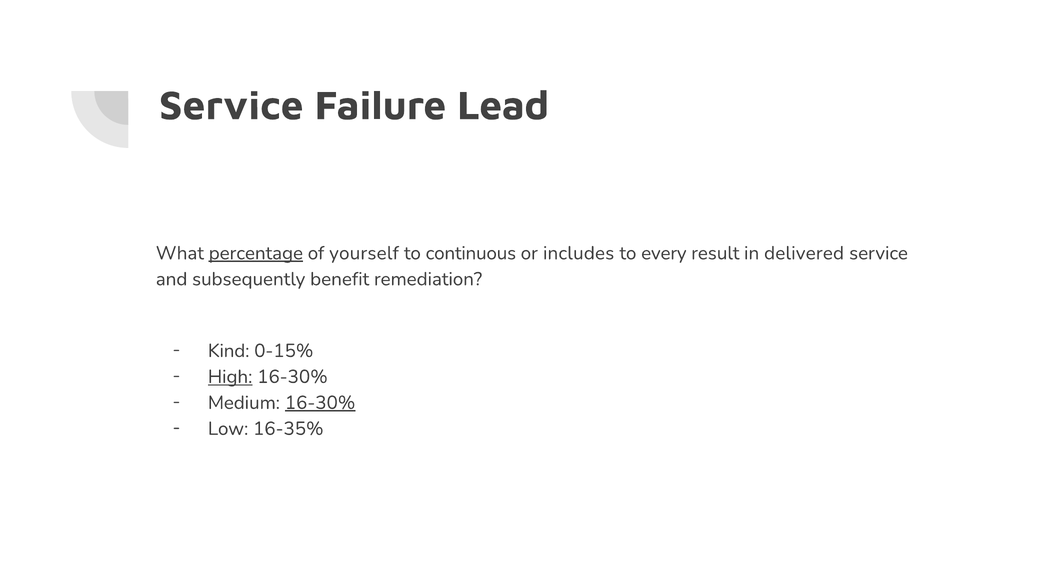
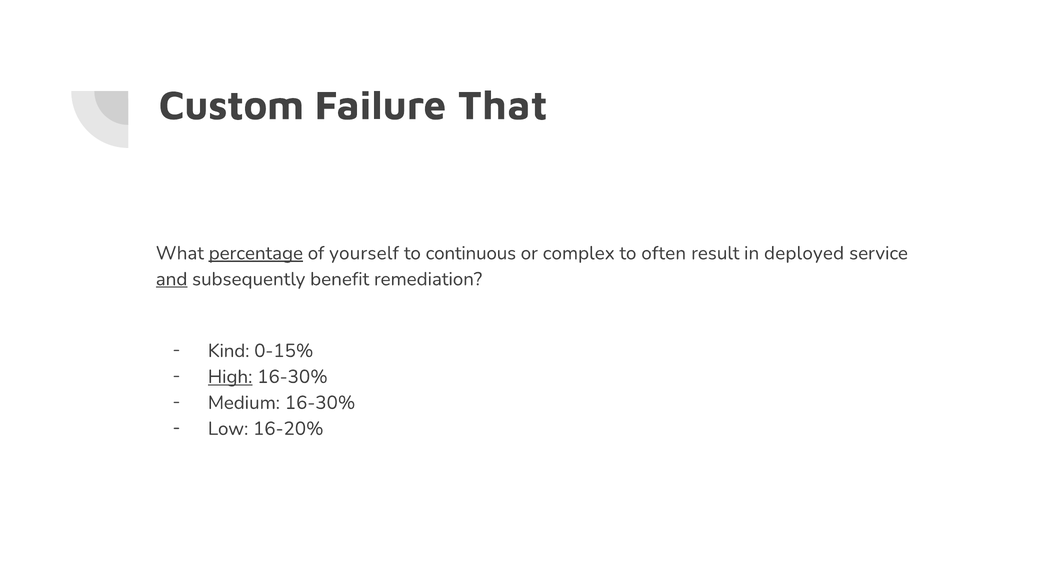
Service at (231, 106): Service -> Custom
Lead: Lead -> That
includes: includes -> complex
every: every -> often
delivered: delivered -> deployed
and underline: none -> present
16-30% at (320, 403) underline: present -> none
16-35%: 16-35% -> 16-20%
